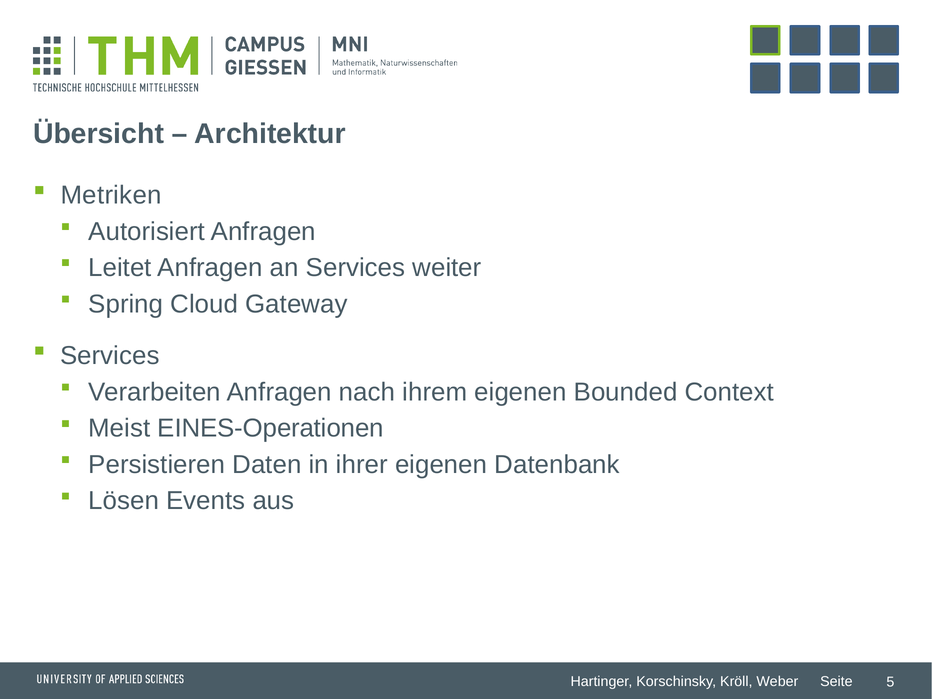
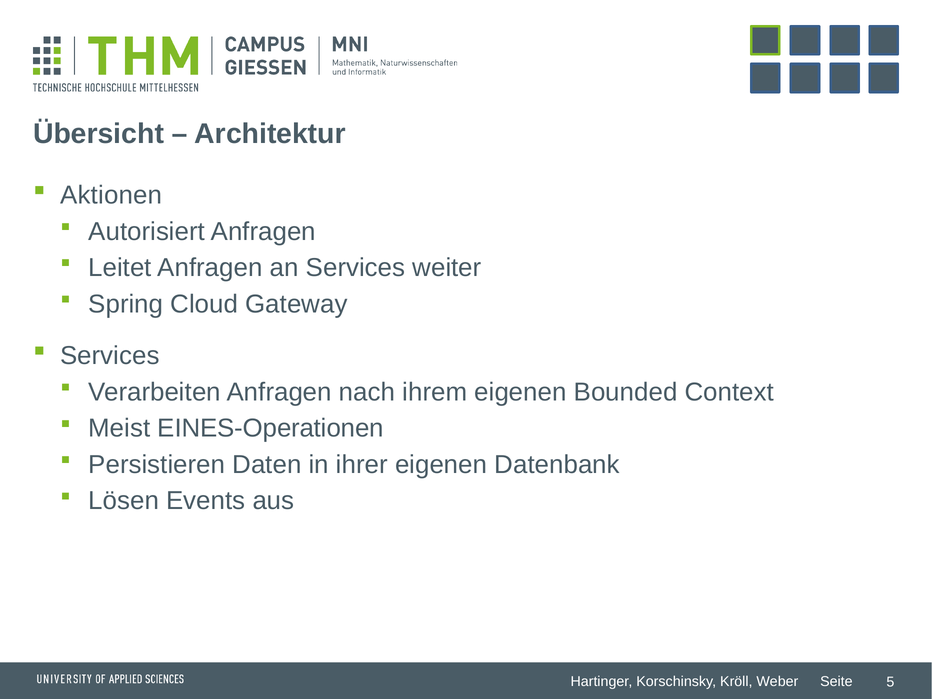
Metriken: Metriken -> Aktionen
